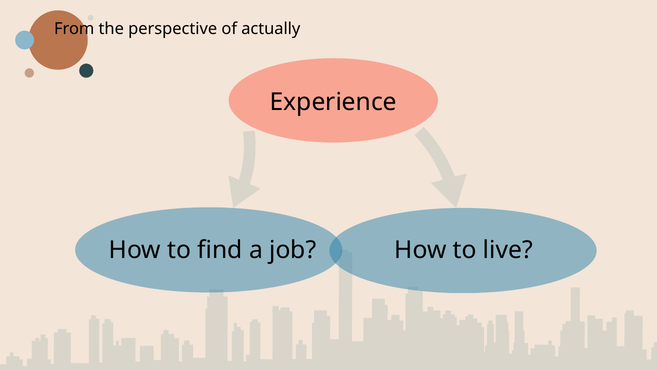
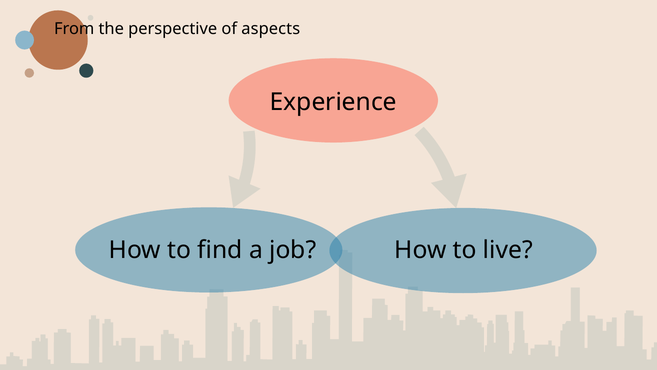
actually: actually -> aspects
